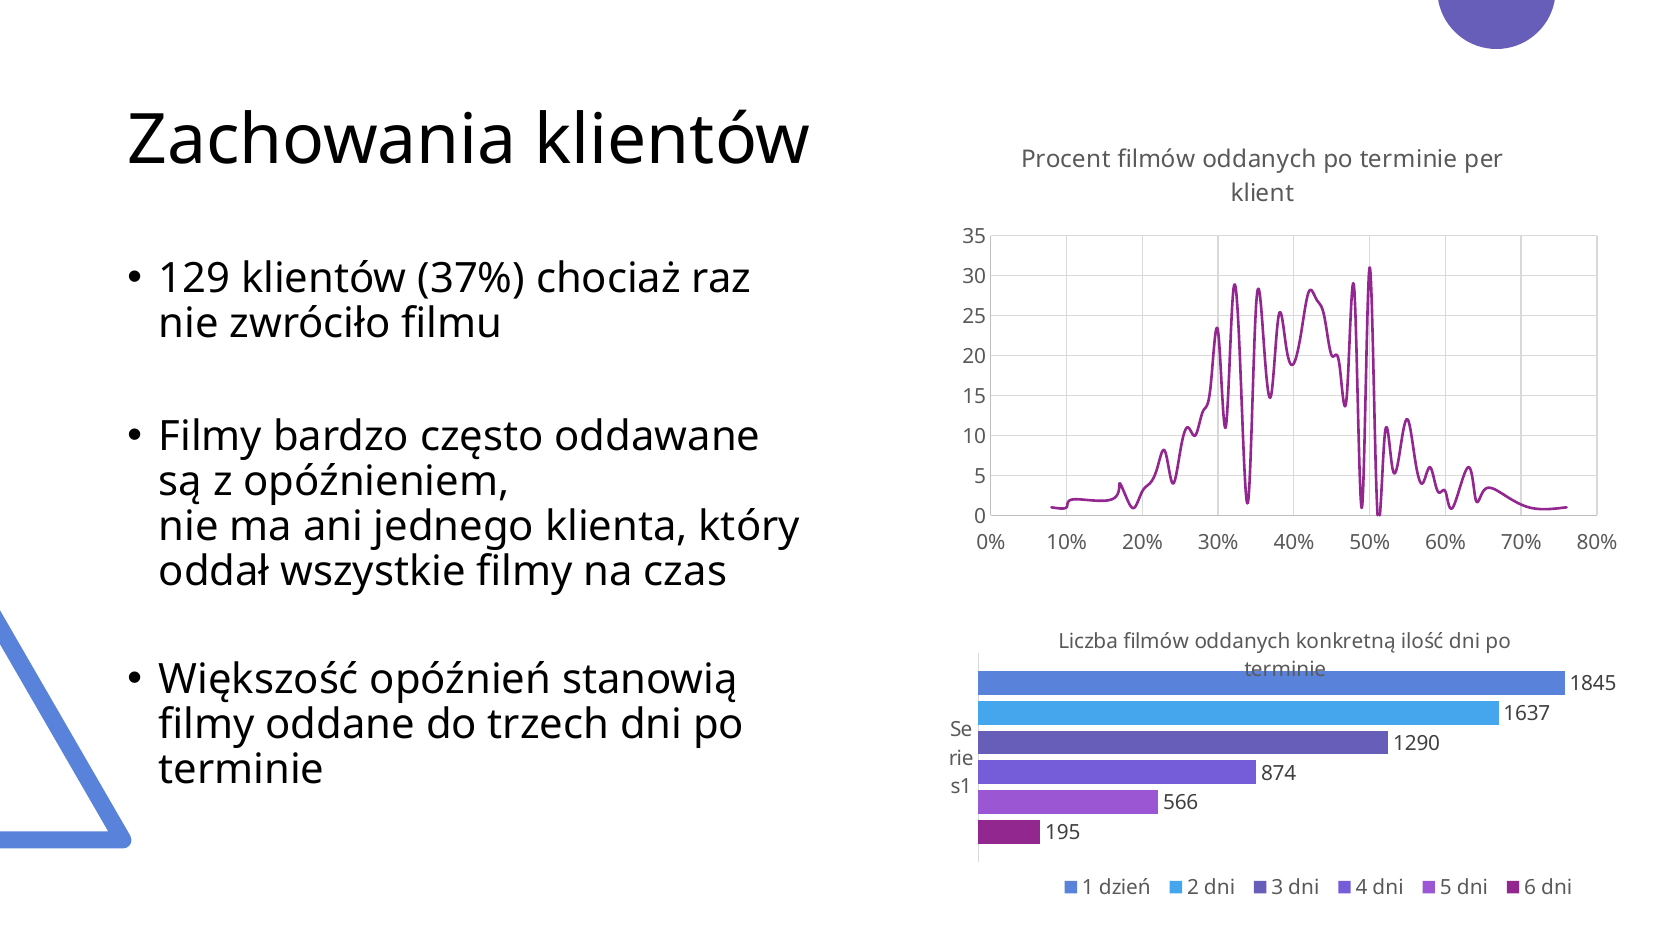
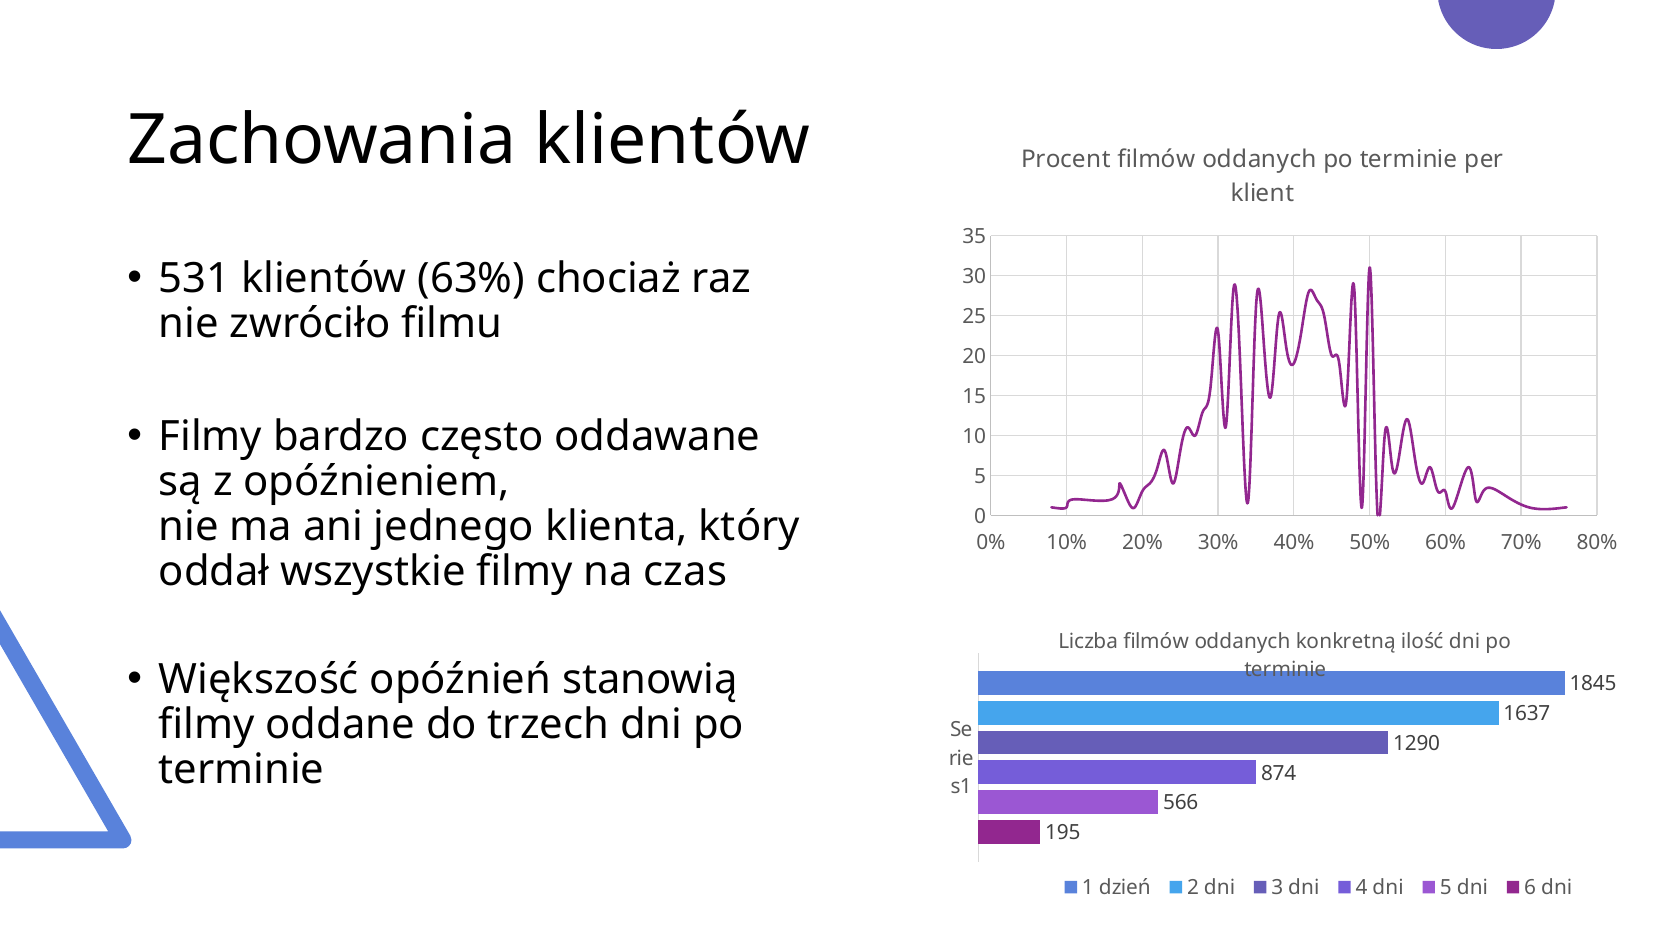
129: 129 -> 531
37%: 37% -> 63%
